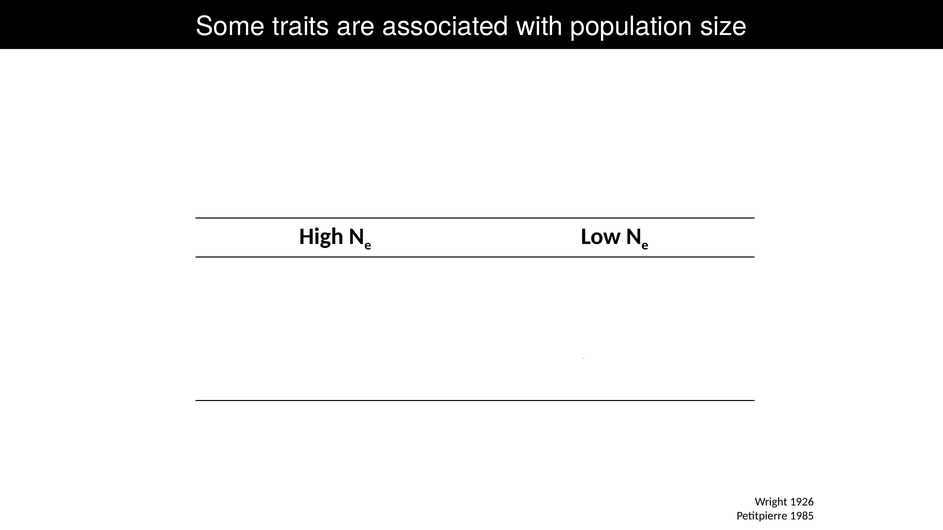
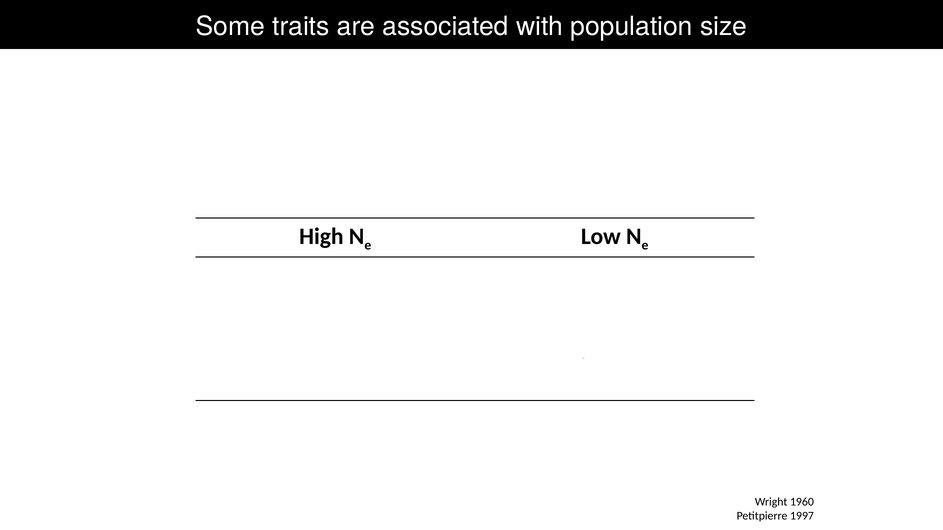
1926: 1926 -> 1960
1985: 1985 -> 1997
